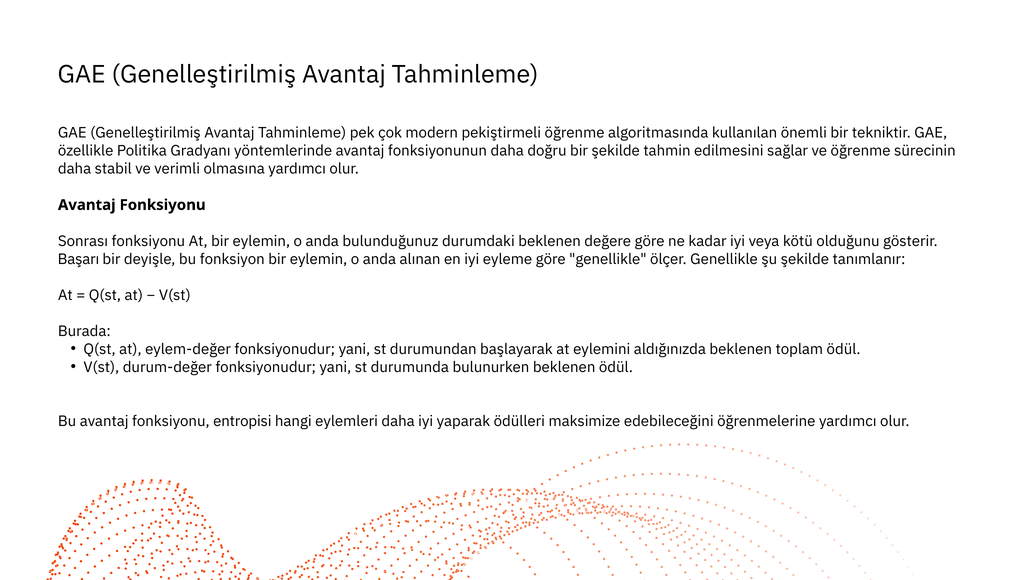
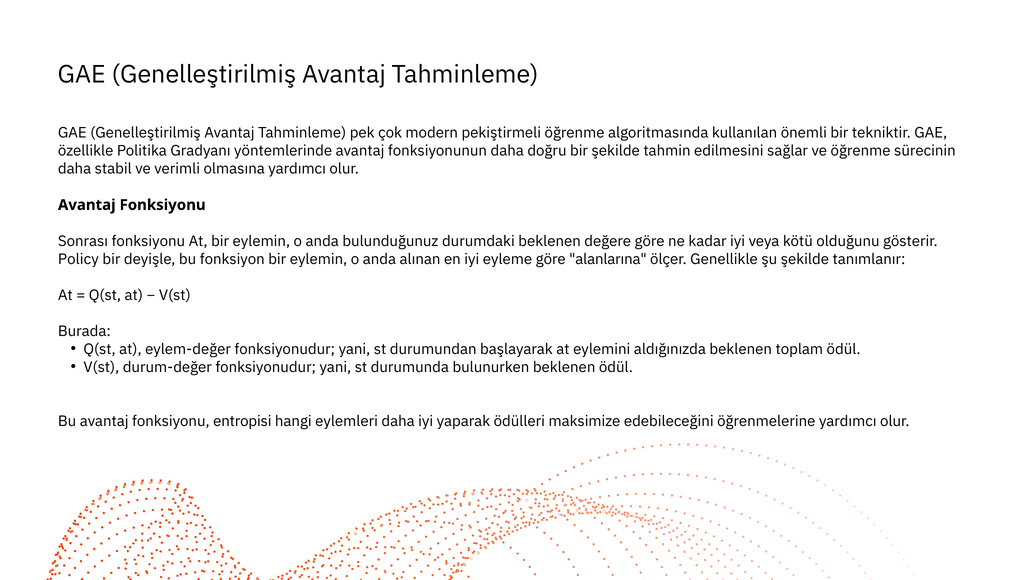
Başarı: Başarı -> Policy
göre genellikle: genellikle -> alanlarına
